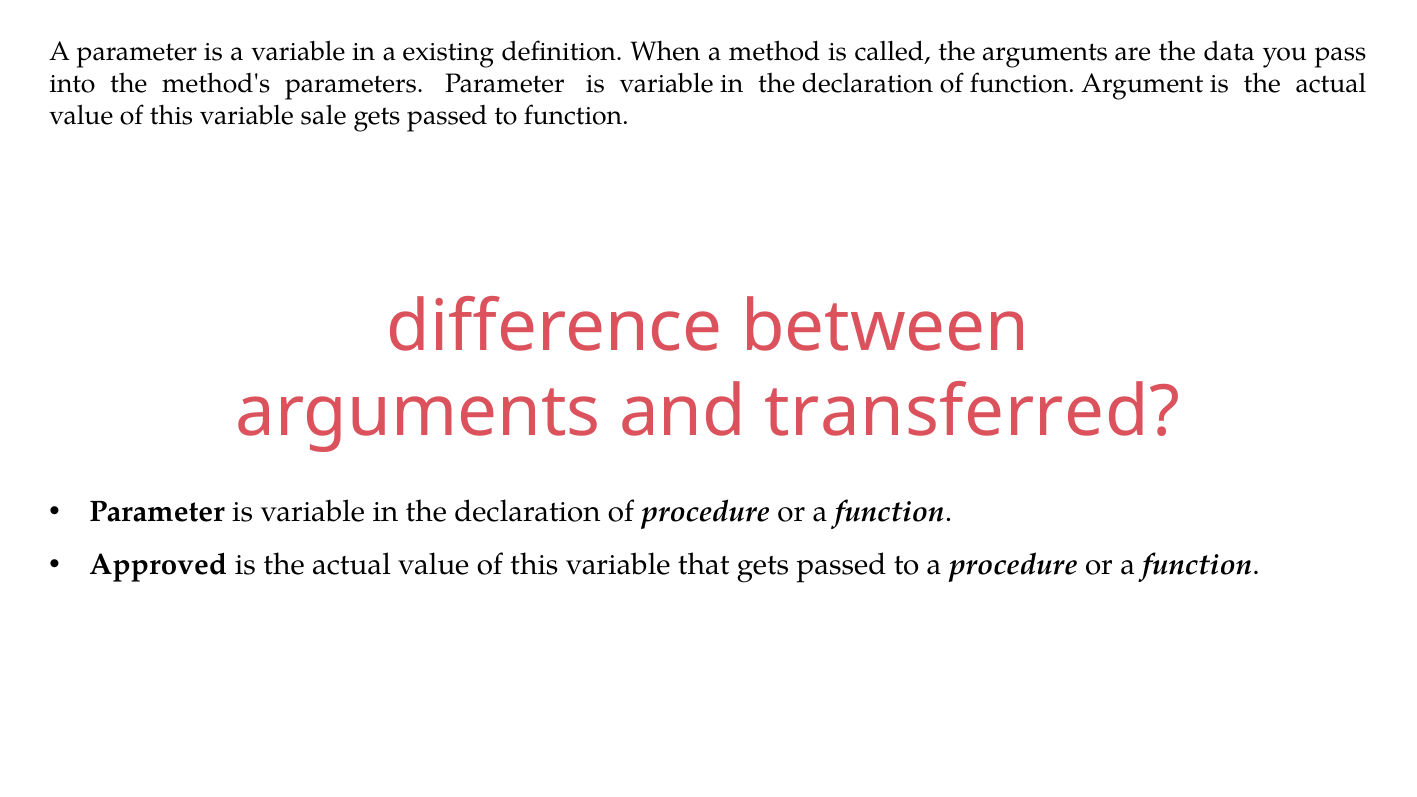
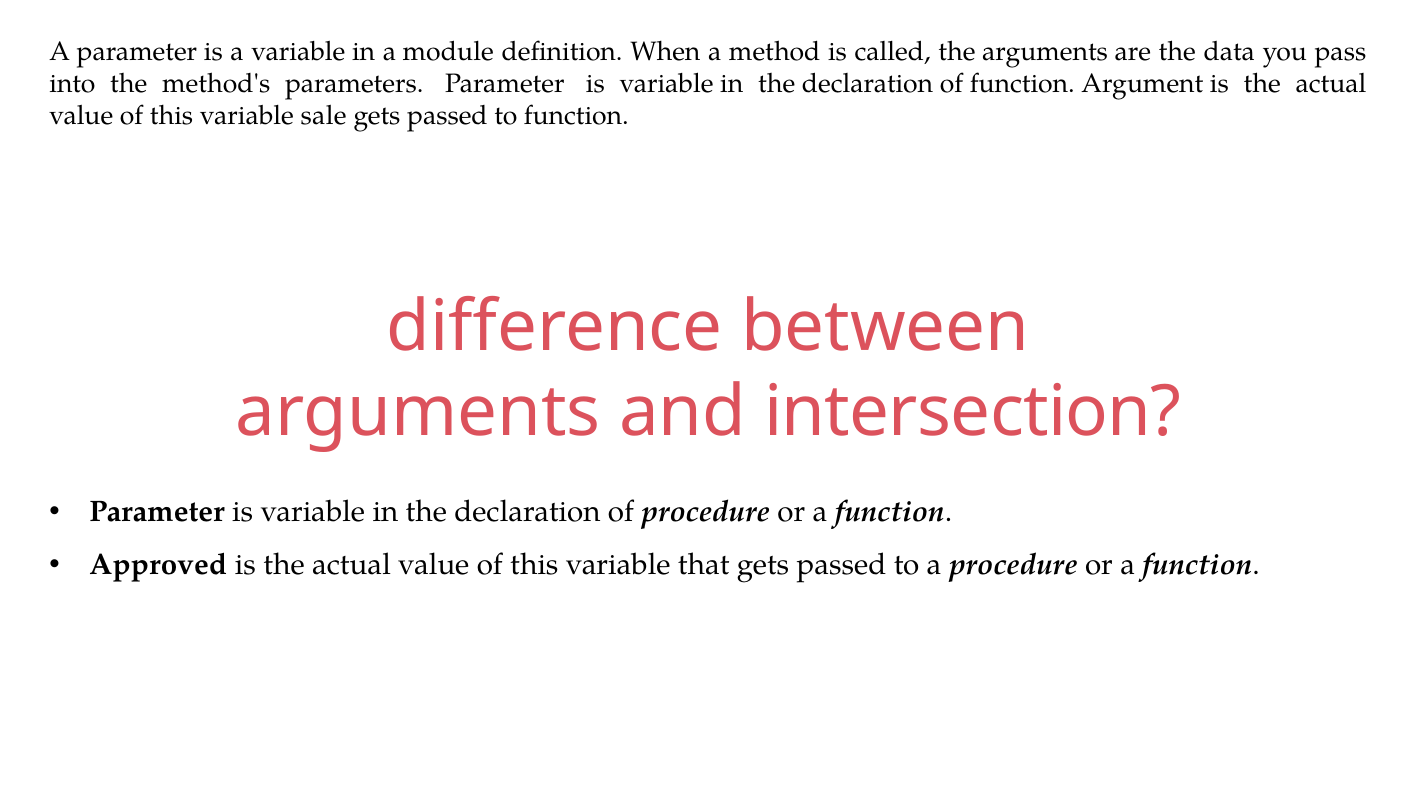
existing: existing -> module
transferred: transferred -> intersection
